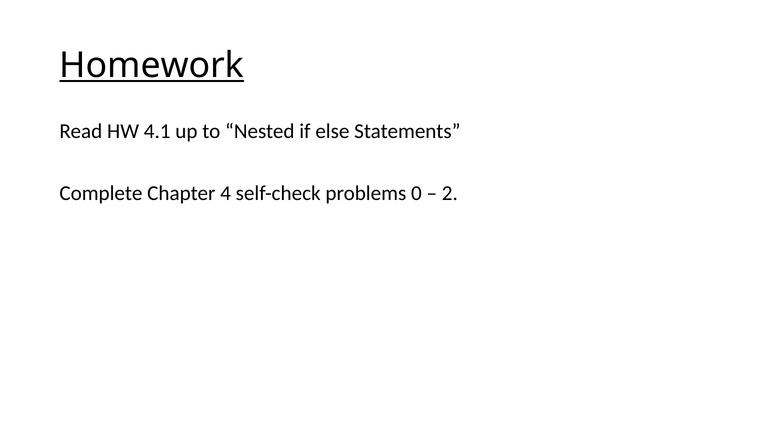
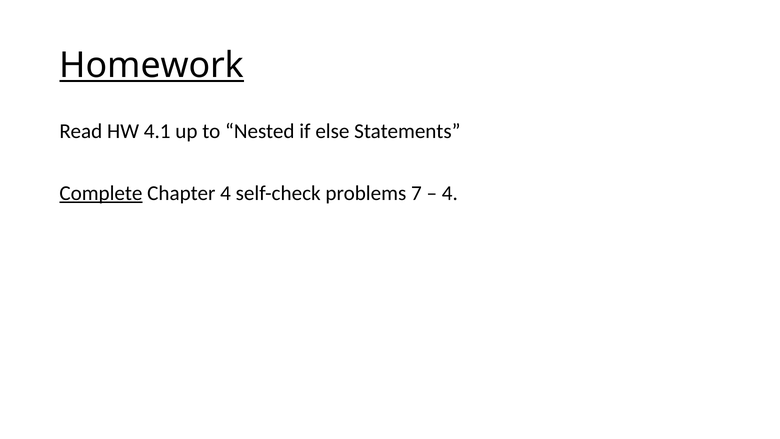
Complete underline: none -> present
0: 0 -> 7
2 at (450, 193): 2 -> 4
